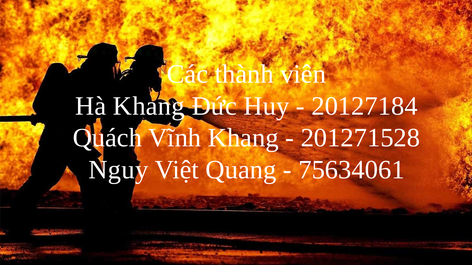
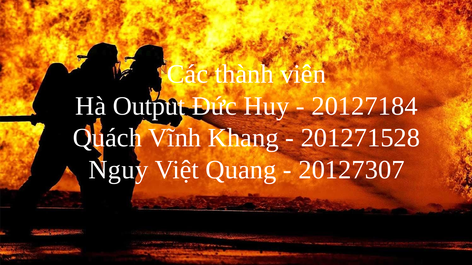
Hà Khang: Khang -> Output
75634061: 75634061 -> 20127307
